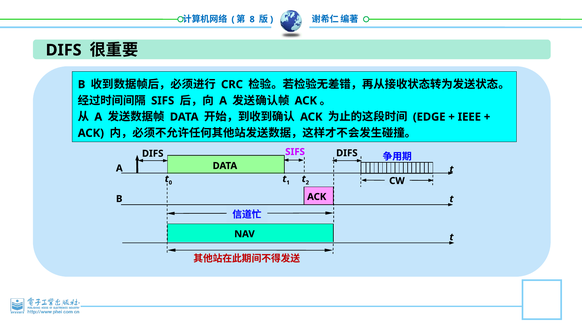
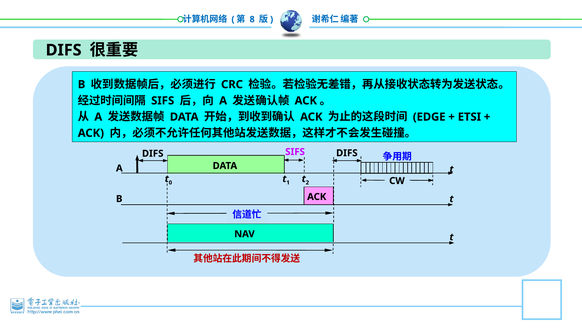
IEEE: IEEE -> ETSI
